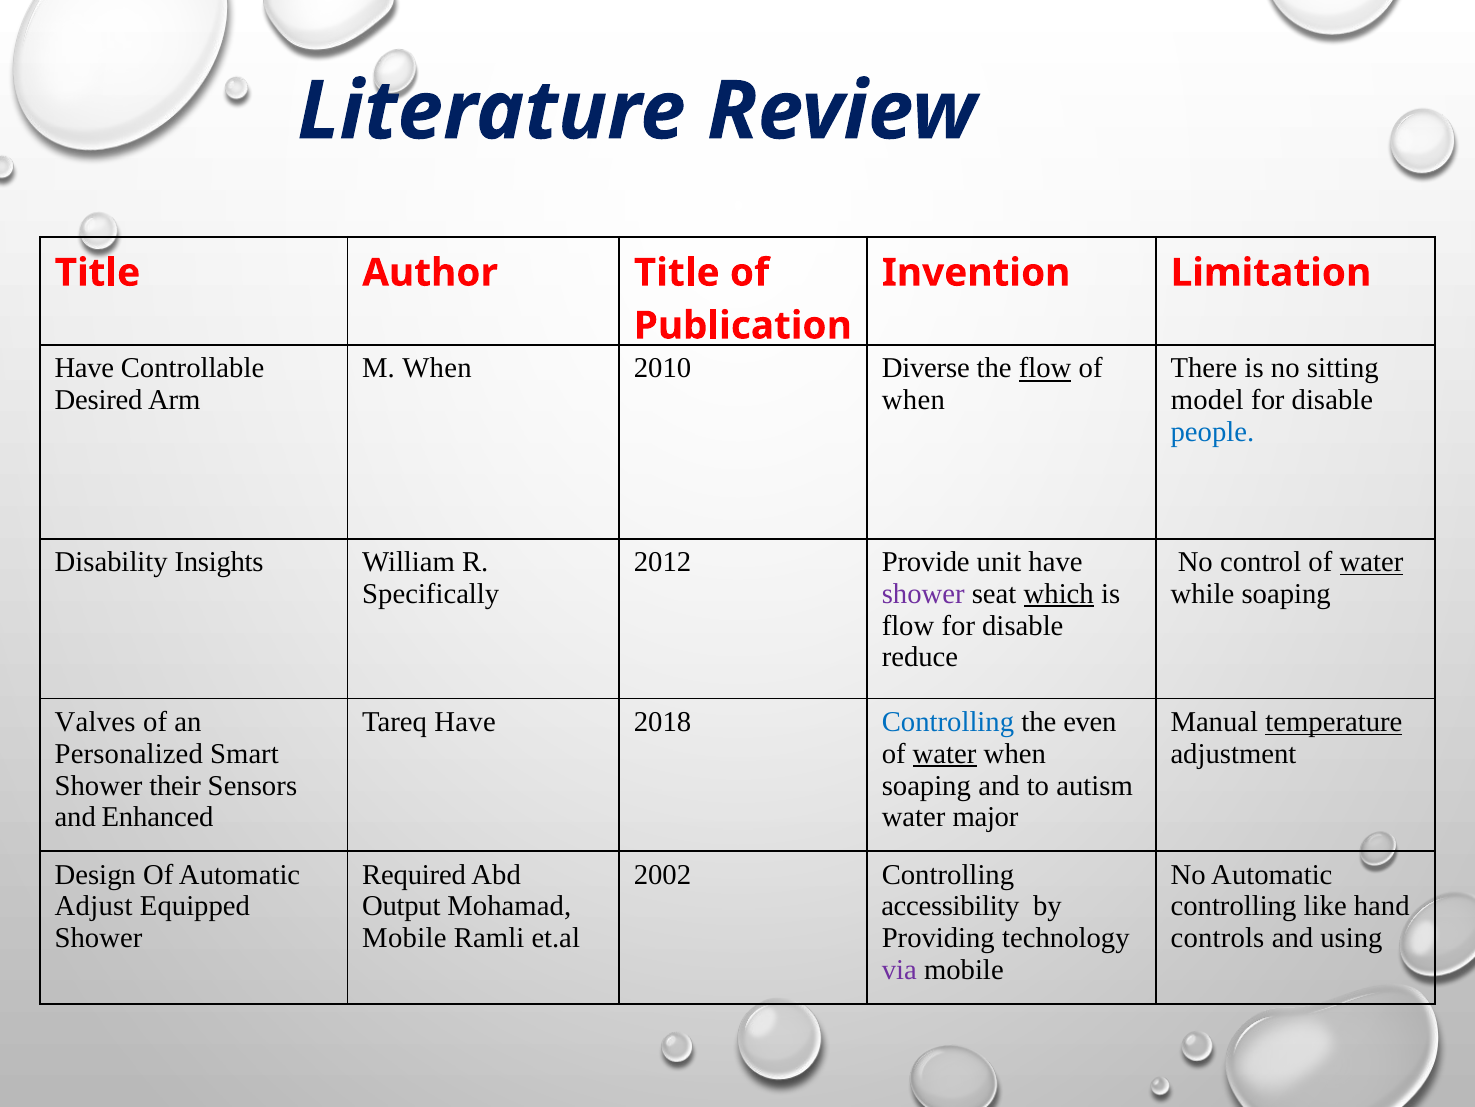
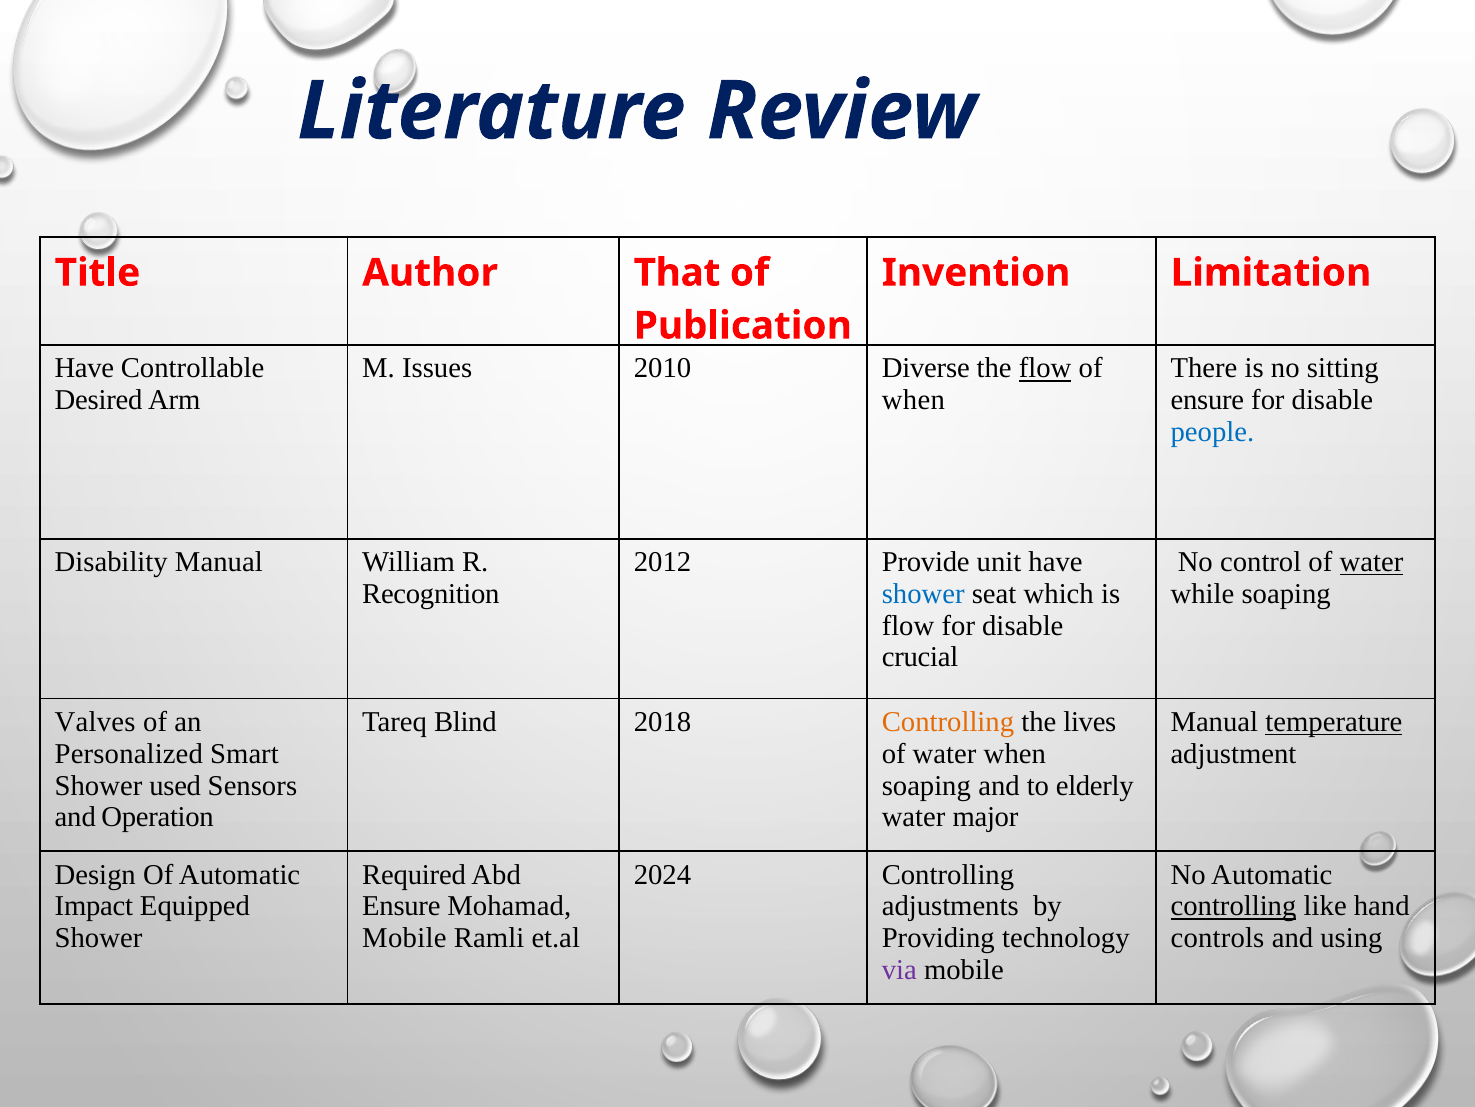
Author Title: Title -> That
M When: When -> Issues
model at (1207, 400): model -> ensure
Disability Insights: Insights -> Manual
Specifically: Specifically -> Recognition
shower at (923, 594) colour: purple -> blue
which underline: present -> none
reduce: reduce -> crucial
Tareq Have: Have -> Blind
Controlling at (948, 722) colour: blue -> orange
even: even -> lives
water at (945, 753) underline: present -> none
their: their -> used
autism: autism -> elderly
Enhanced: Enhanced -> Operation
2002: 2002 -> 2024
Adjust: Adjust -> Impact
Output at (401, 906): Output -> Ensure
accessibility: accessibility -> adjustments
controlling at (1234, 906) underline: none -> present
